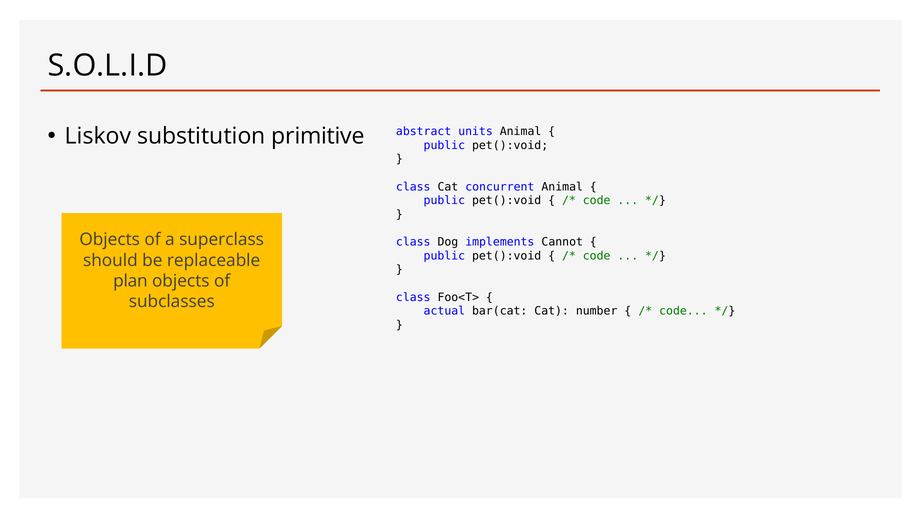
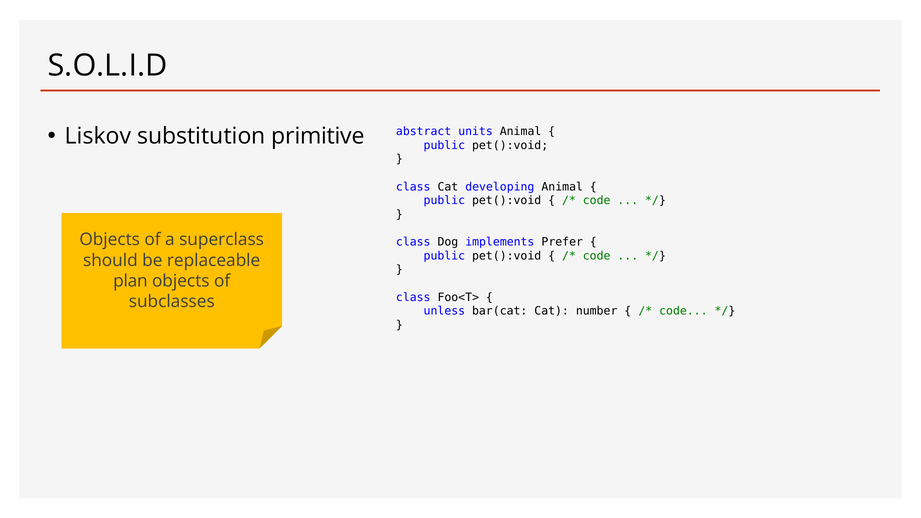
concurrent: concurrent -> developing
Cannot: Cannot -> Prefer
actual: actual -> unless
